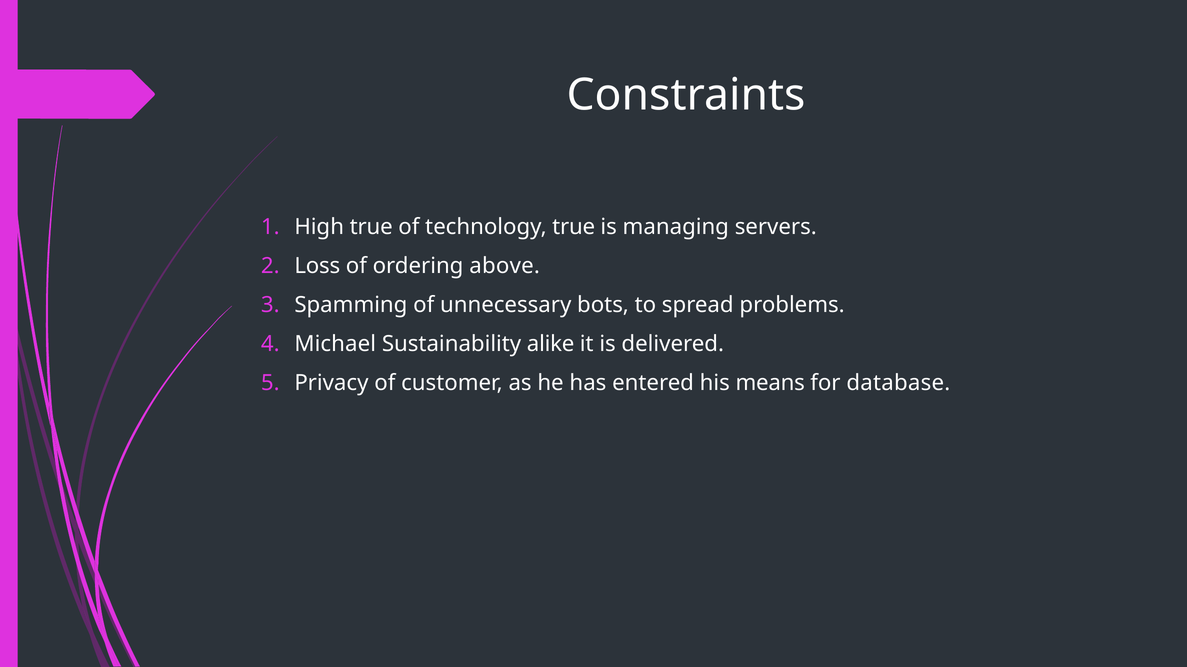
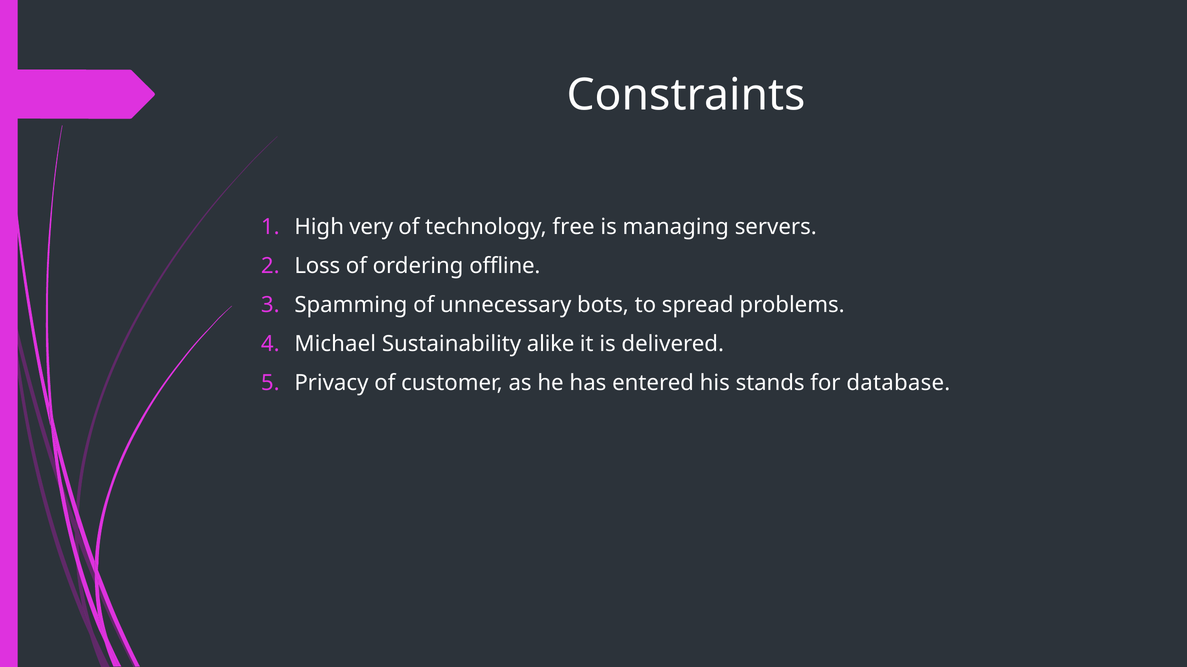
High true: true -> very
technology true: true -> free
above: above -> offline
means: means -> stands
